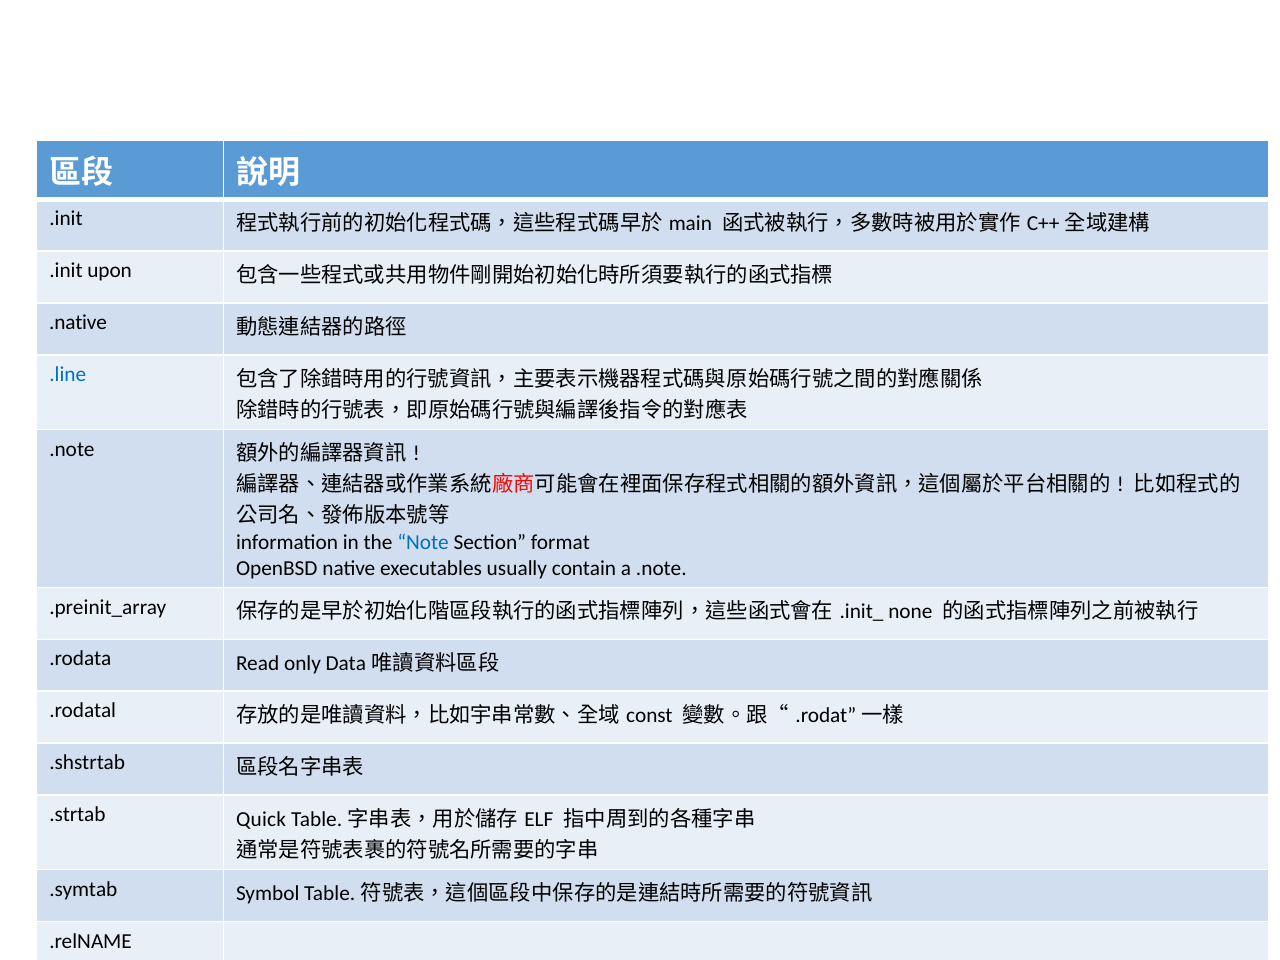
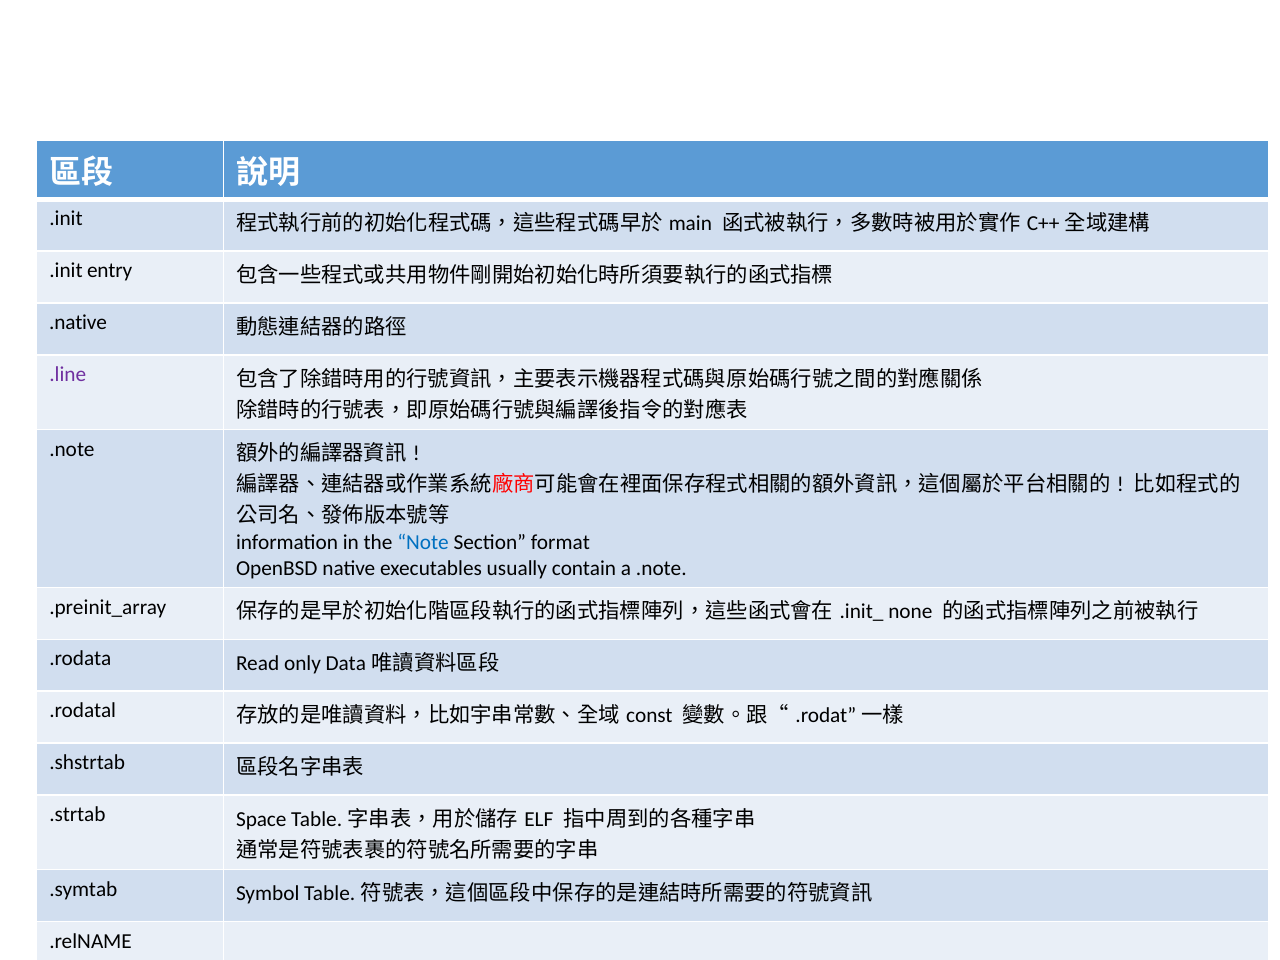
upon: upon -> entry
.line colour: blue -> purple
Quick: Quick -> Space
